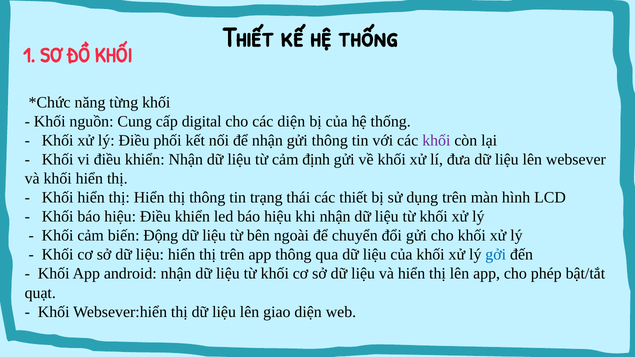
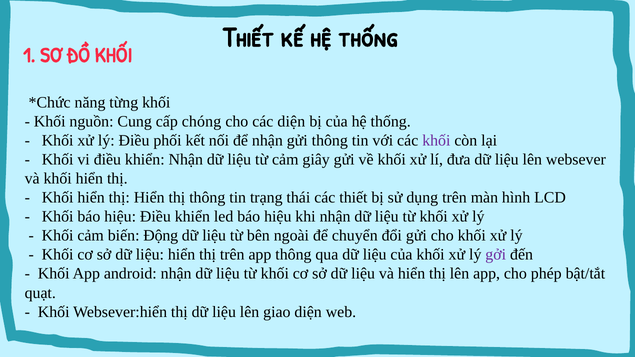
digital: digital -> chóng
định: định -> giây
gởi colour: blue -> purple
